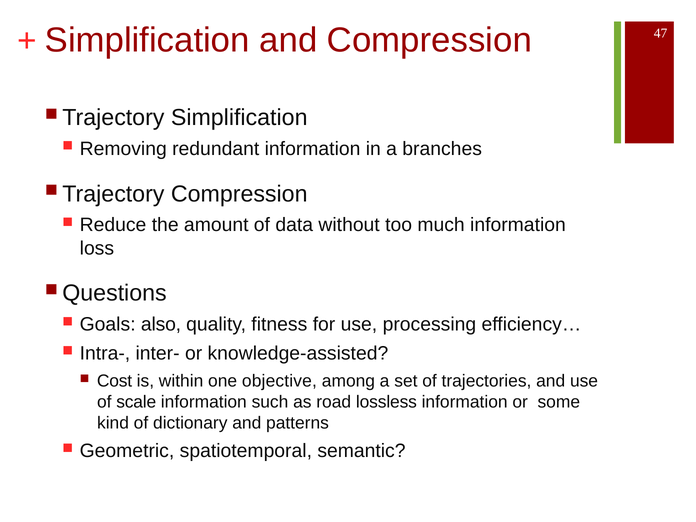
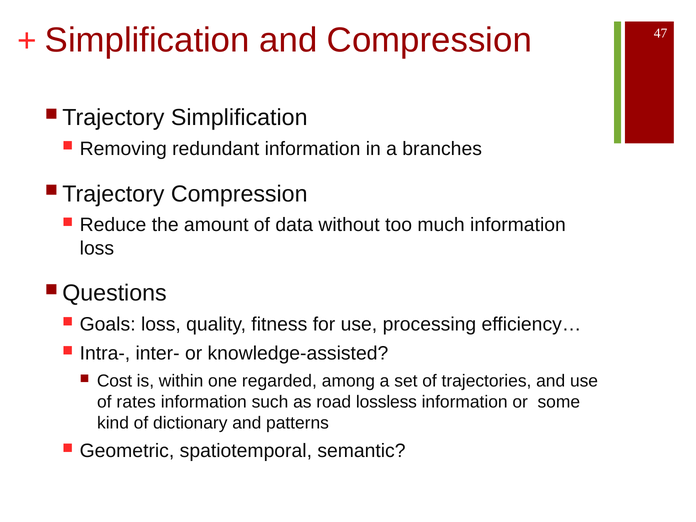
Goals also: also -> loss
objective: objective -> regarded
scale: scale -> rates
